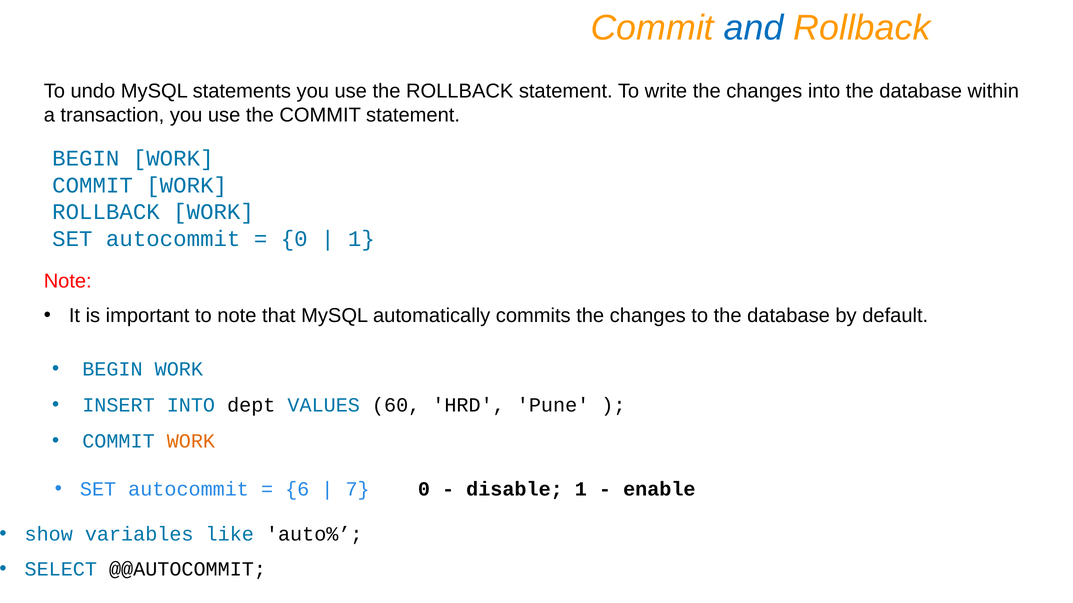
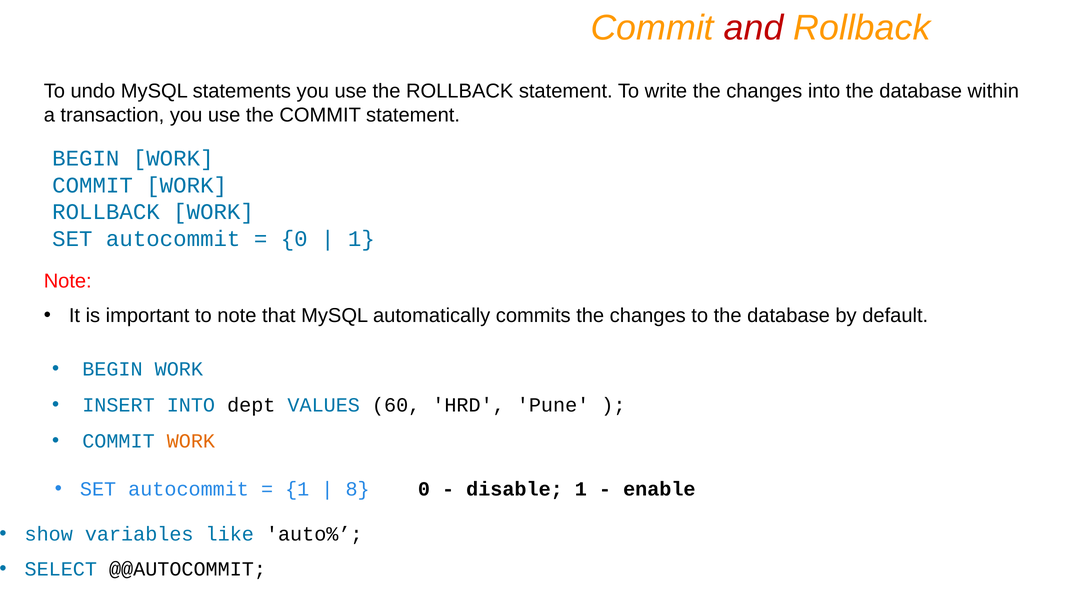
and colour: blue -> red
6 at (297, 489): 6 -> 1
7: 7 -> 8
